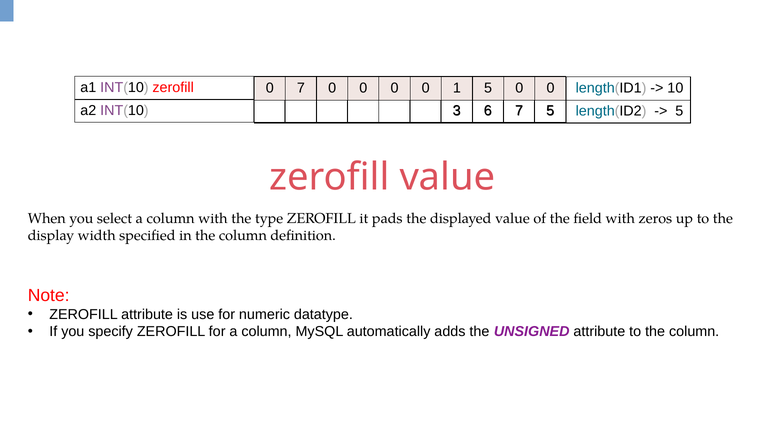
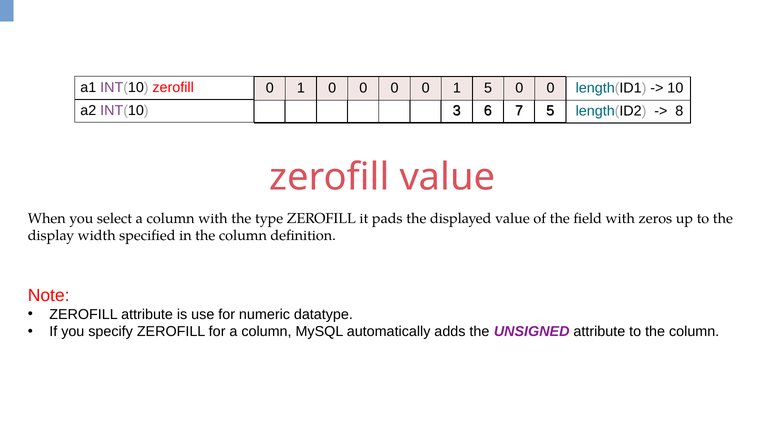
7 at (301, 88): 7 -> 1
5 at (679, 111): 5 -> 8
